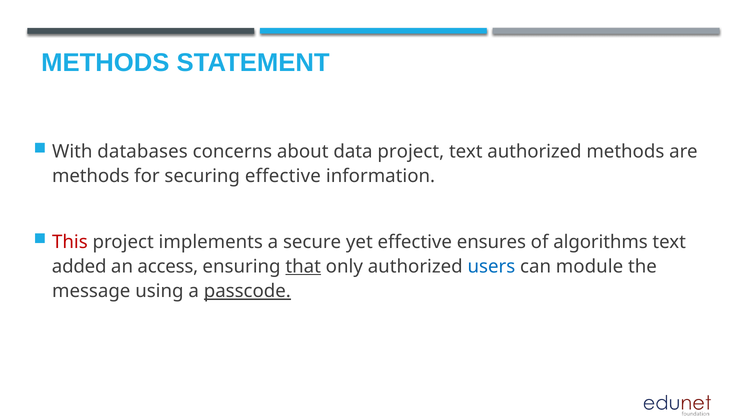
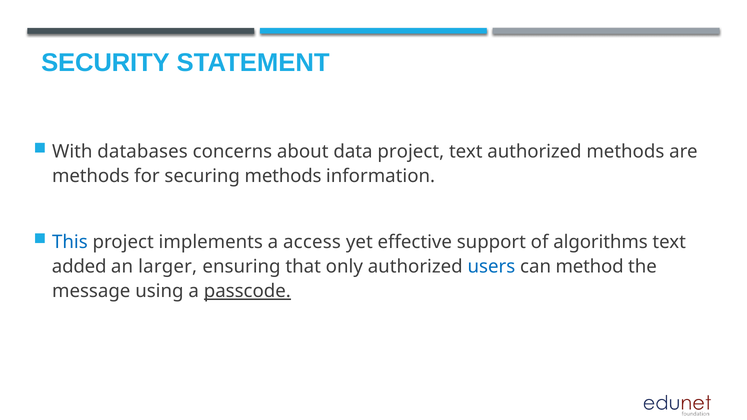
METHODS at (105, 63): METHODS -> SECURITY
securing effective: effective -> methods
This colour: red -> blue
secure: secure -> access
ensures: ensures -> support
access: access -> larger
that underline: present -> none
module: module -> method
